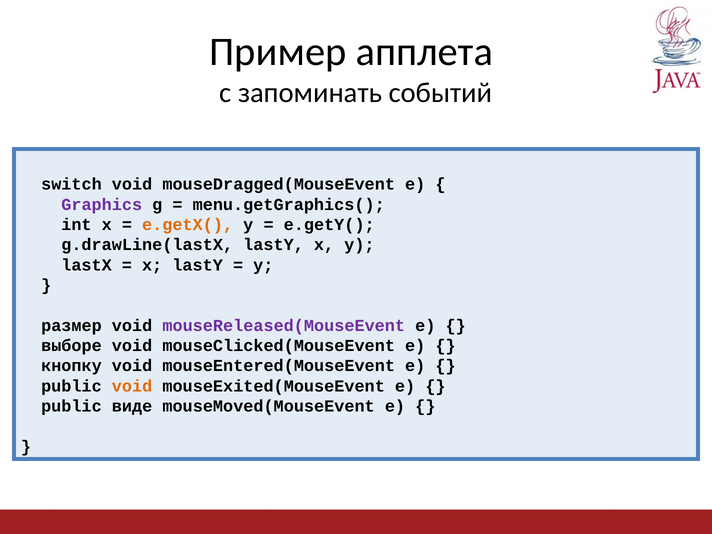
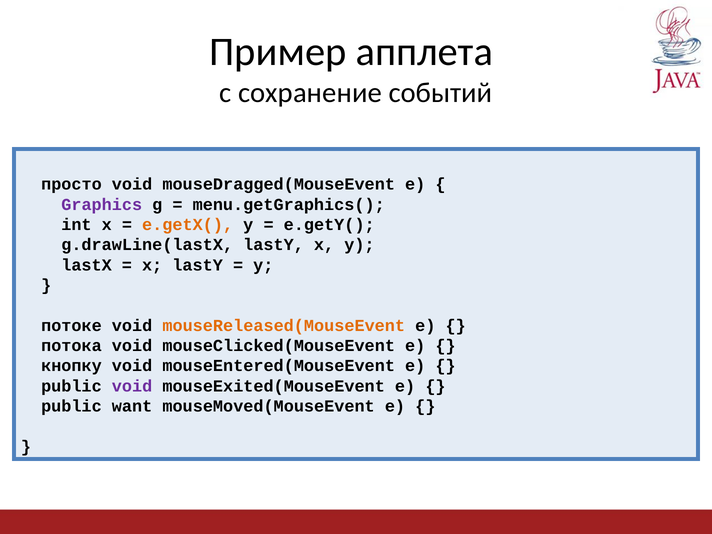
запоминать: запоминать -> сохранение
switch: switch -> просто
размер: размер -> потоке
mouseReleased(MouseEvent colour: purple -> orange
выборе: выборе -> потока
void at (132, 386) colour: orange -> purple
виде: виде -> want
